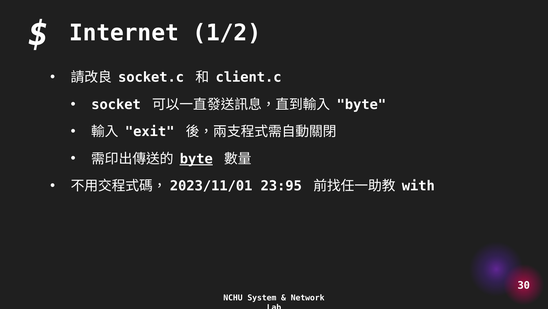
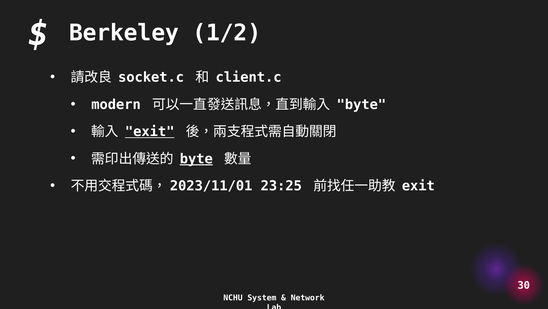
Internet: Internet -> Berkeley
socket: socket -> modern
exit at (150, 131) underline: none -> present
23:95: 23:95 -> 23:25
with at (418, 186): with -> exit
